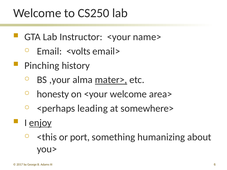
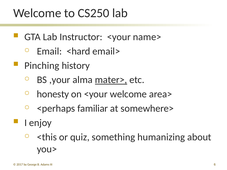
<volts: <volts -> <hard
leading: leading -> familiar
enjoy underline: present -> none
port: port -> quiz
